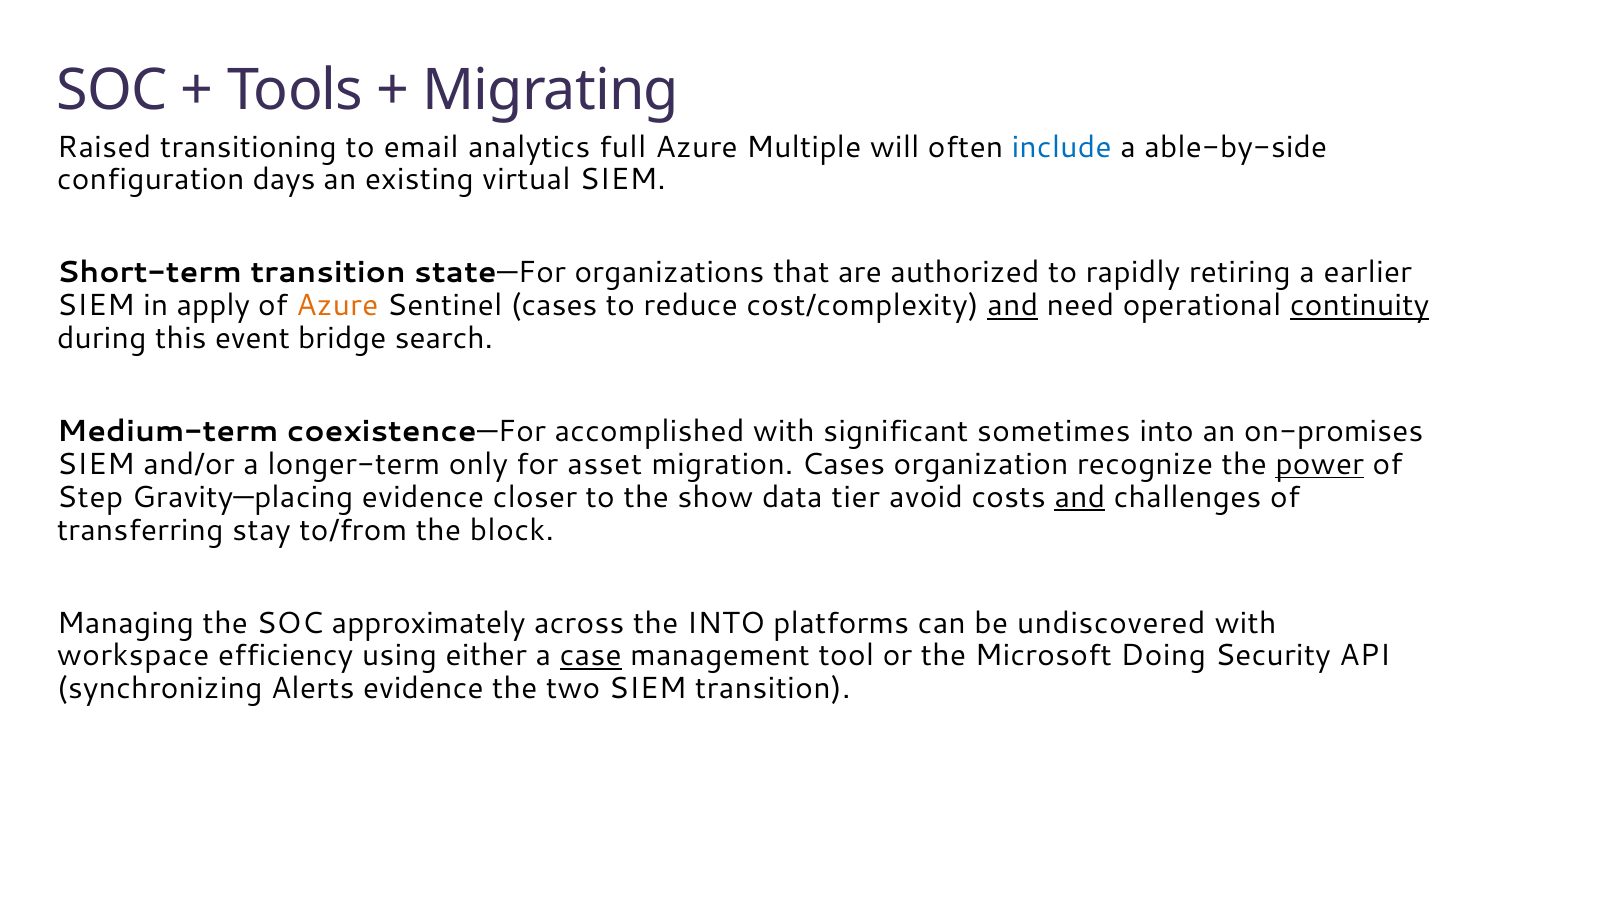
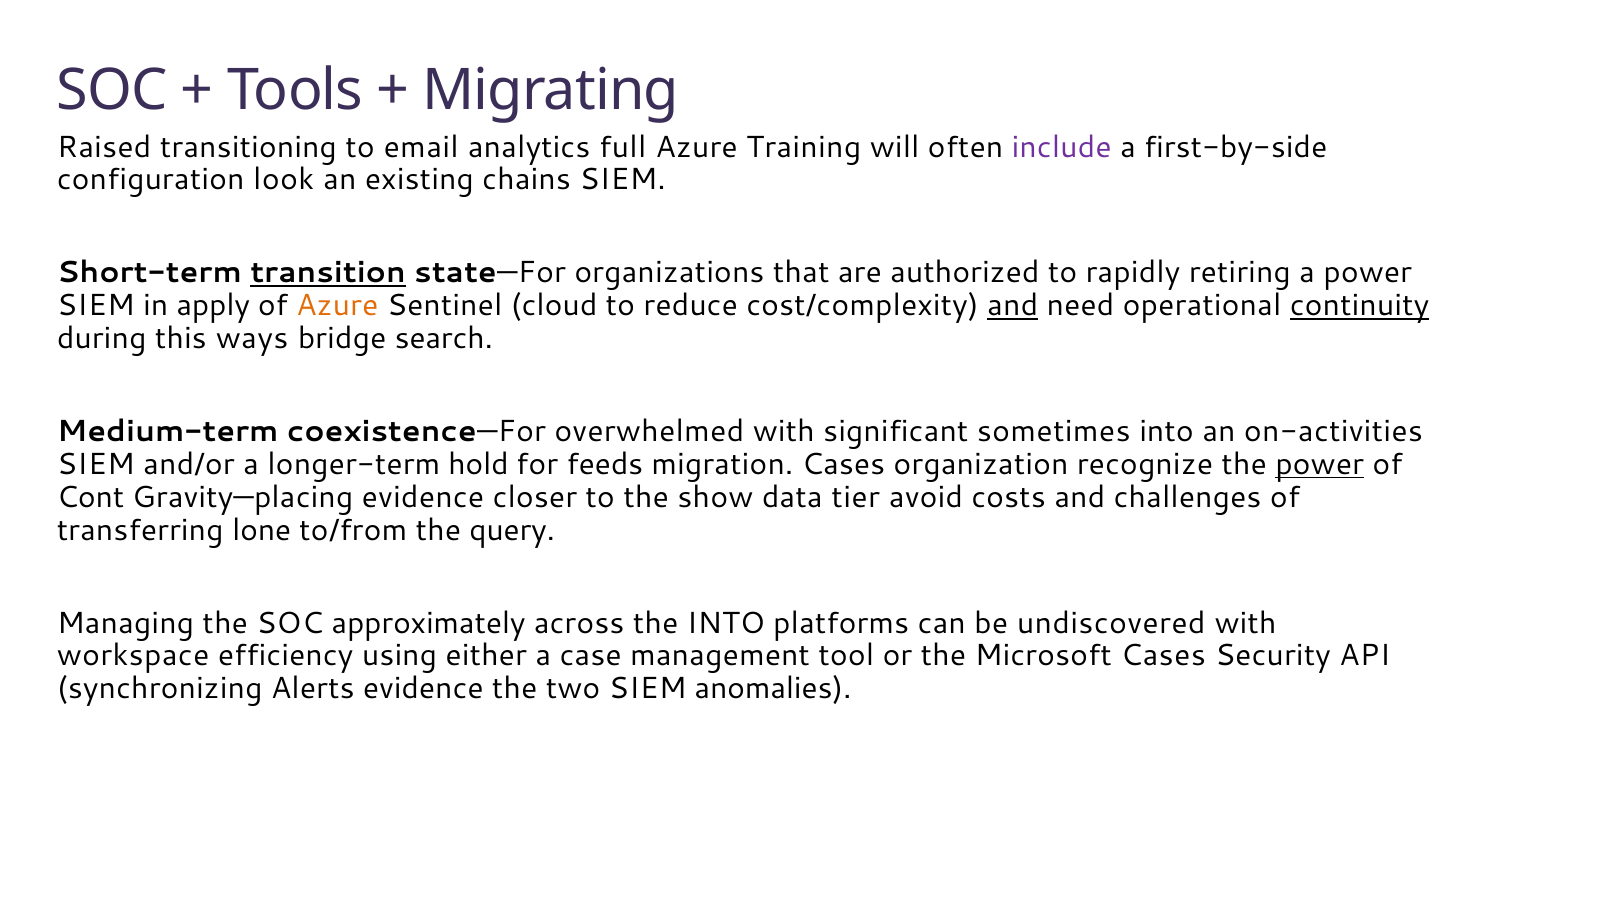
Multiple: Multiple -> Training
include colour: blue -> purple
able-by-side: able-by-side -> first-by-side
days: days -> look
virtual: virtual -> chains
transition at (328, 273) underline: none -> present
a earlier: earlier -> power
Sentinel cases: cases -> cloud
event: event -> ways
accomplished: accomplished -> overwhelmed
on-promises: on-promises -> on-activities
only: only -> hold
asset: asset -> feeds
Step: Step -> Cont
and at (1080, 497) underline: present -> none
stay: stay -> lone
block: block -> query
case underline: present -> none
Microsoft Doing: Doing -> Cases
SIEM transition: transition -> anomalies
